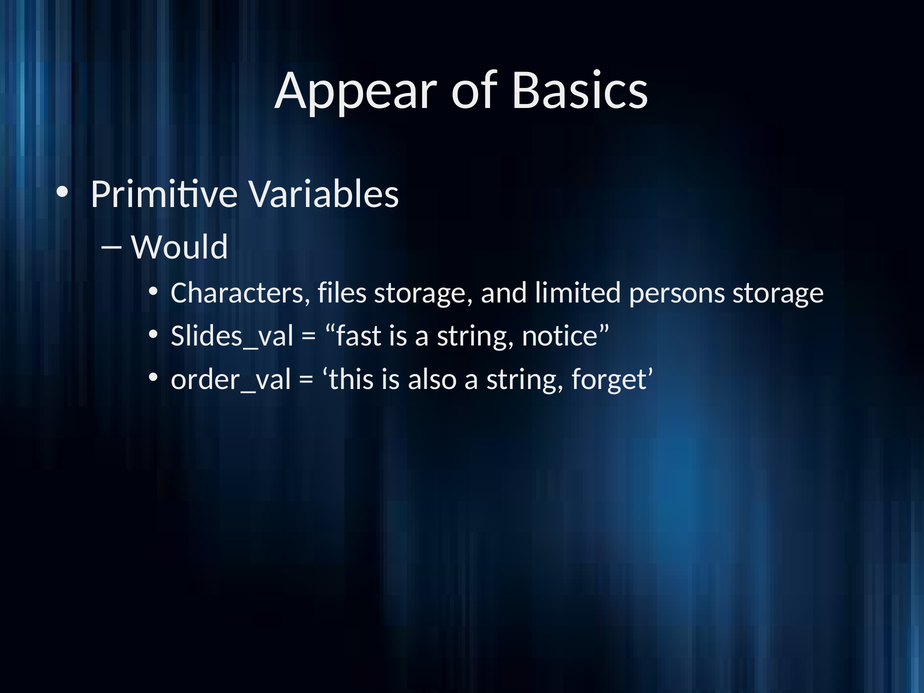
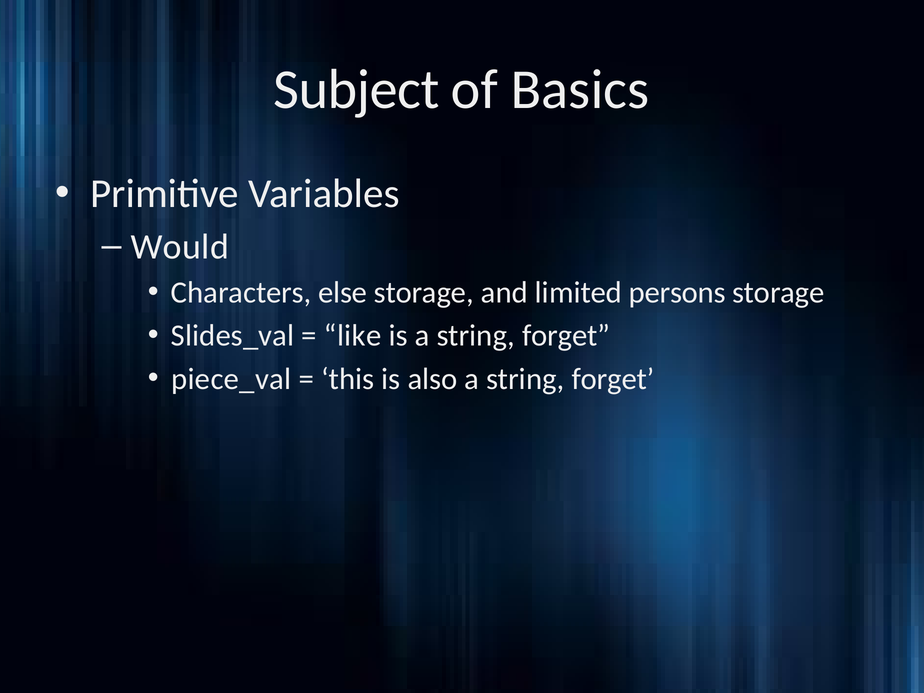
Appear: Appear -> Subject
files: files -> else
fast: fast -> like
is a string notice: notice -> forget
order_val: order_val -> piece_val
